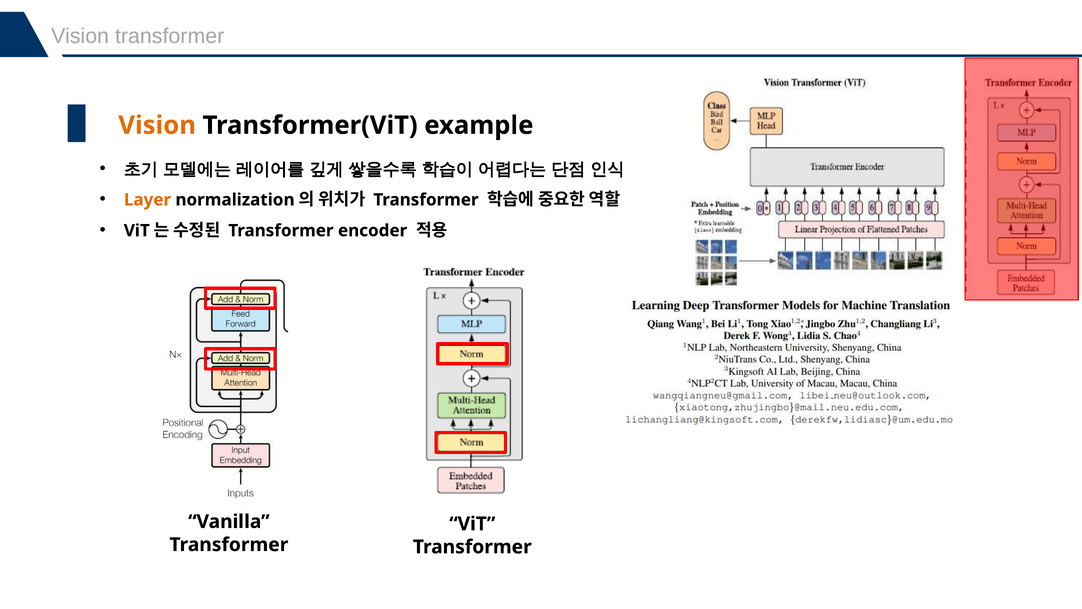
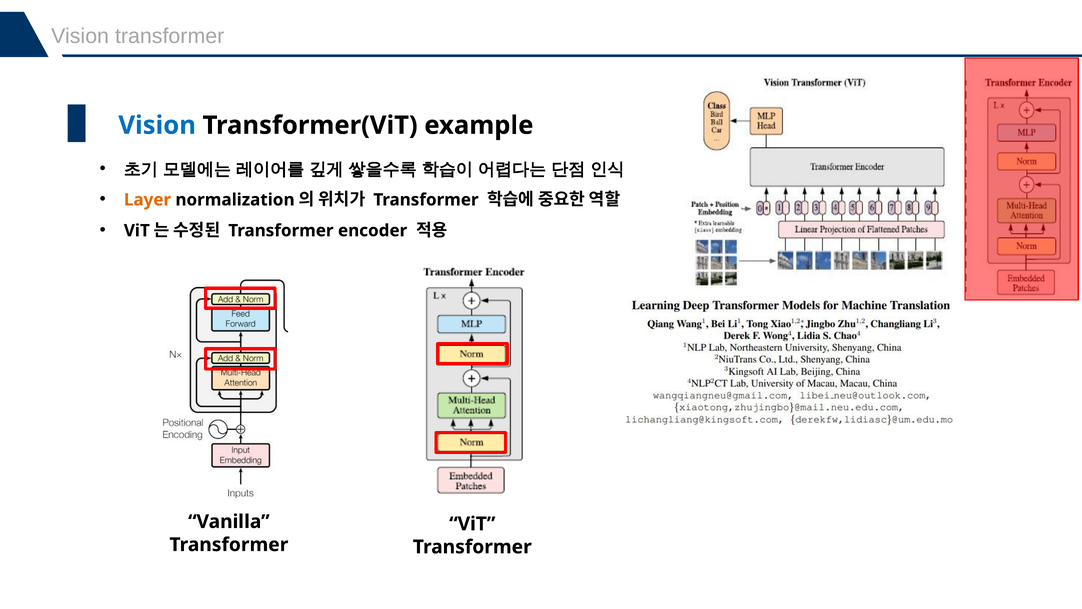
Vision at (157, 125) colour: orange -> blue
